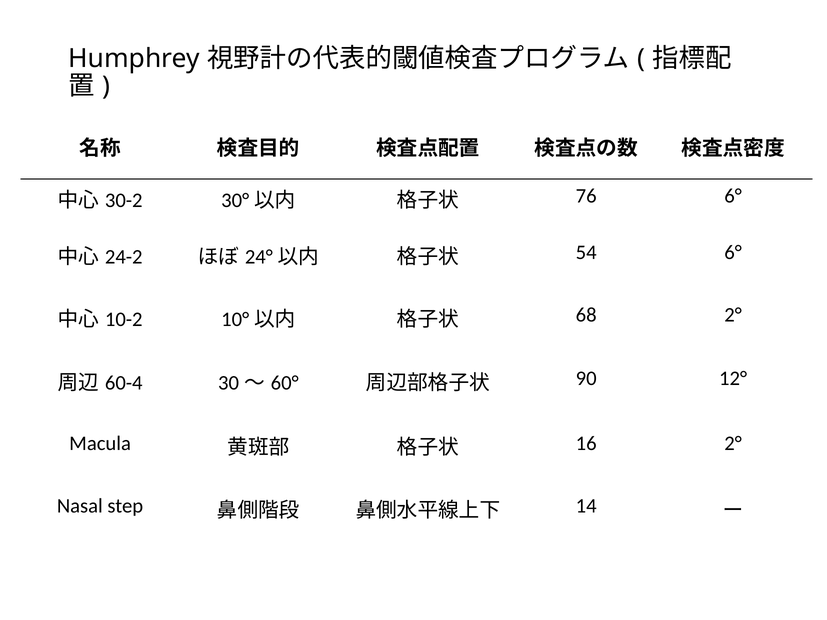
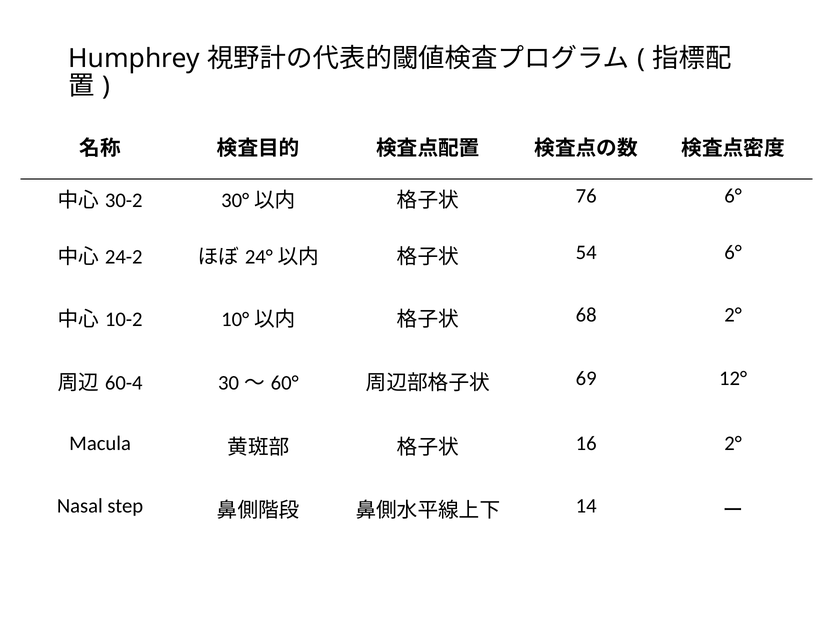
90: 90 -> 69
